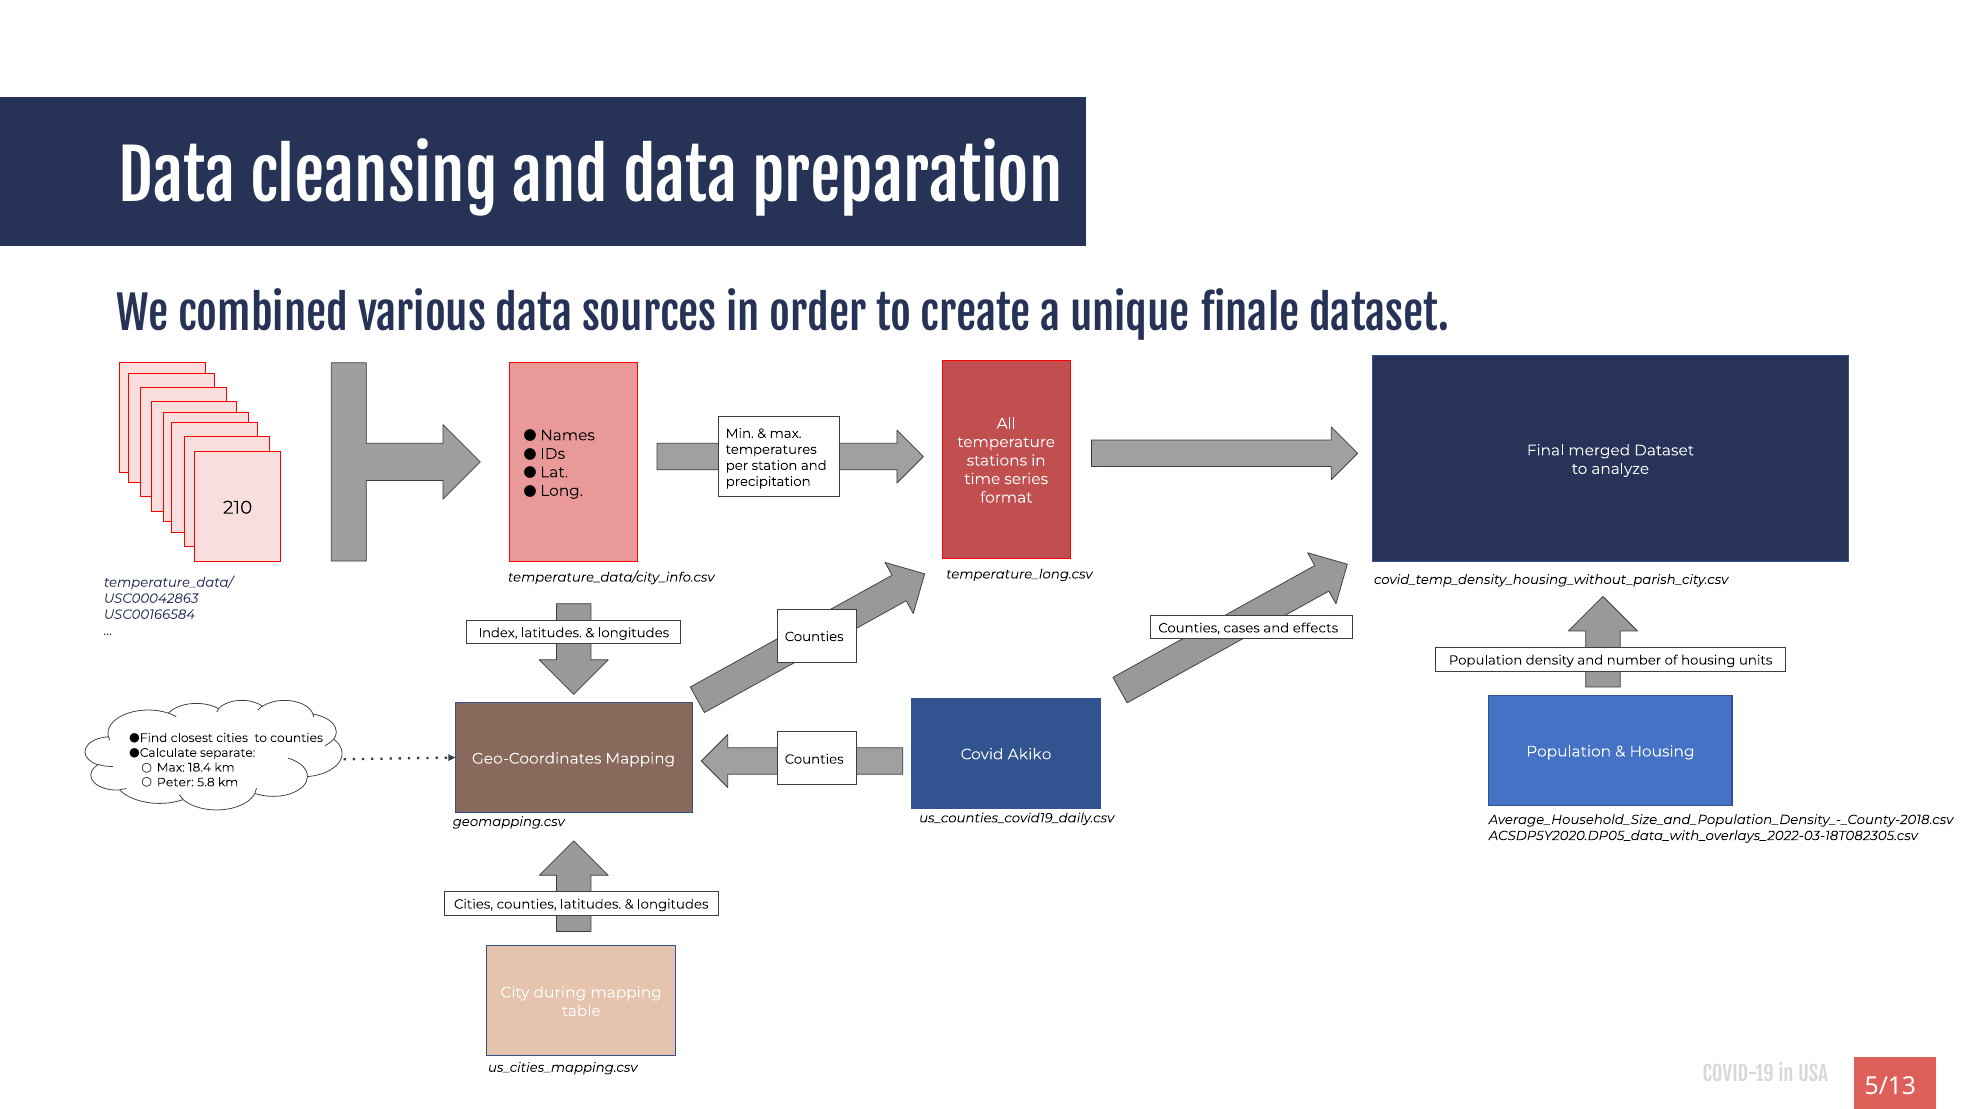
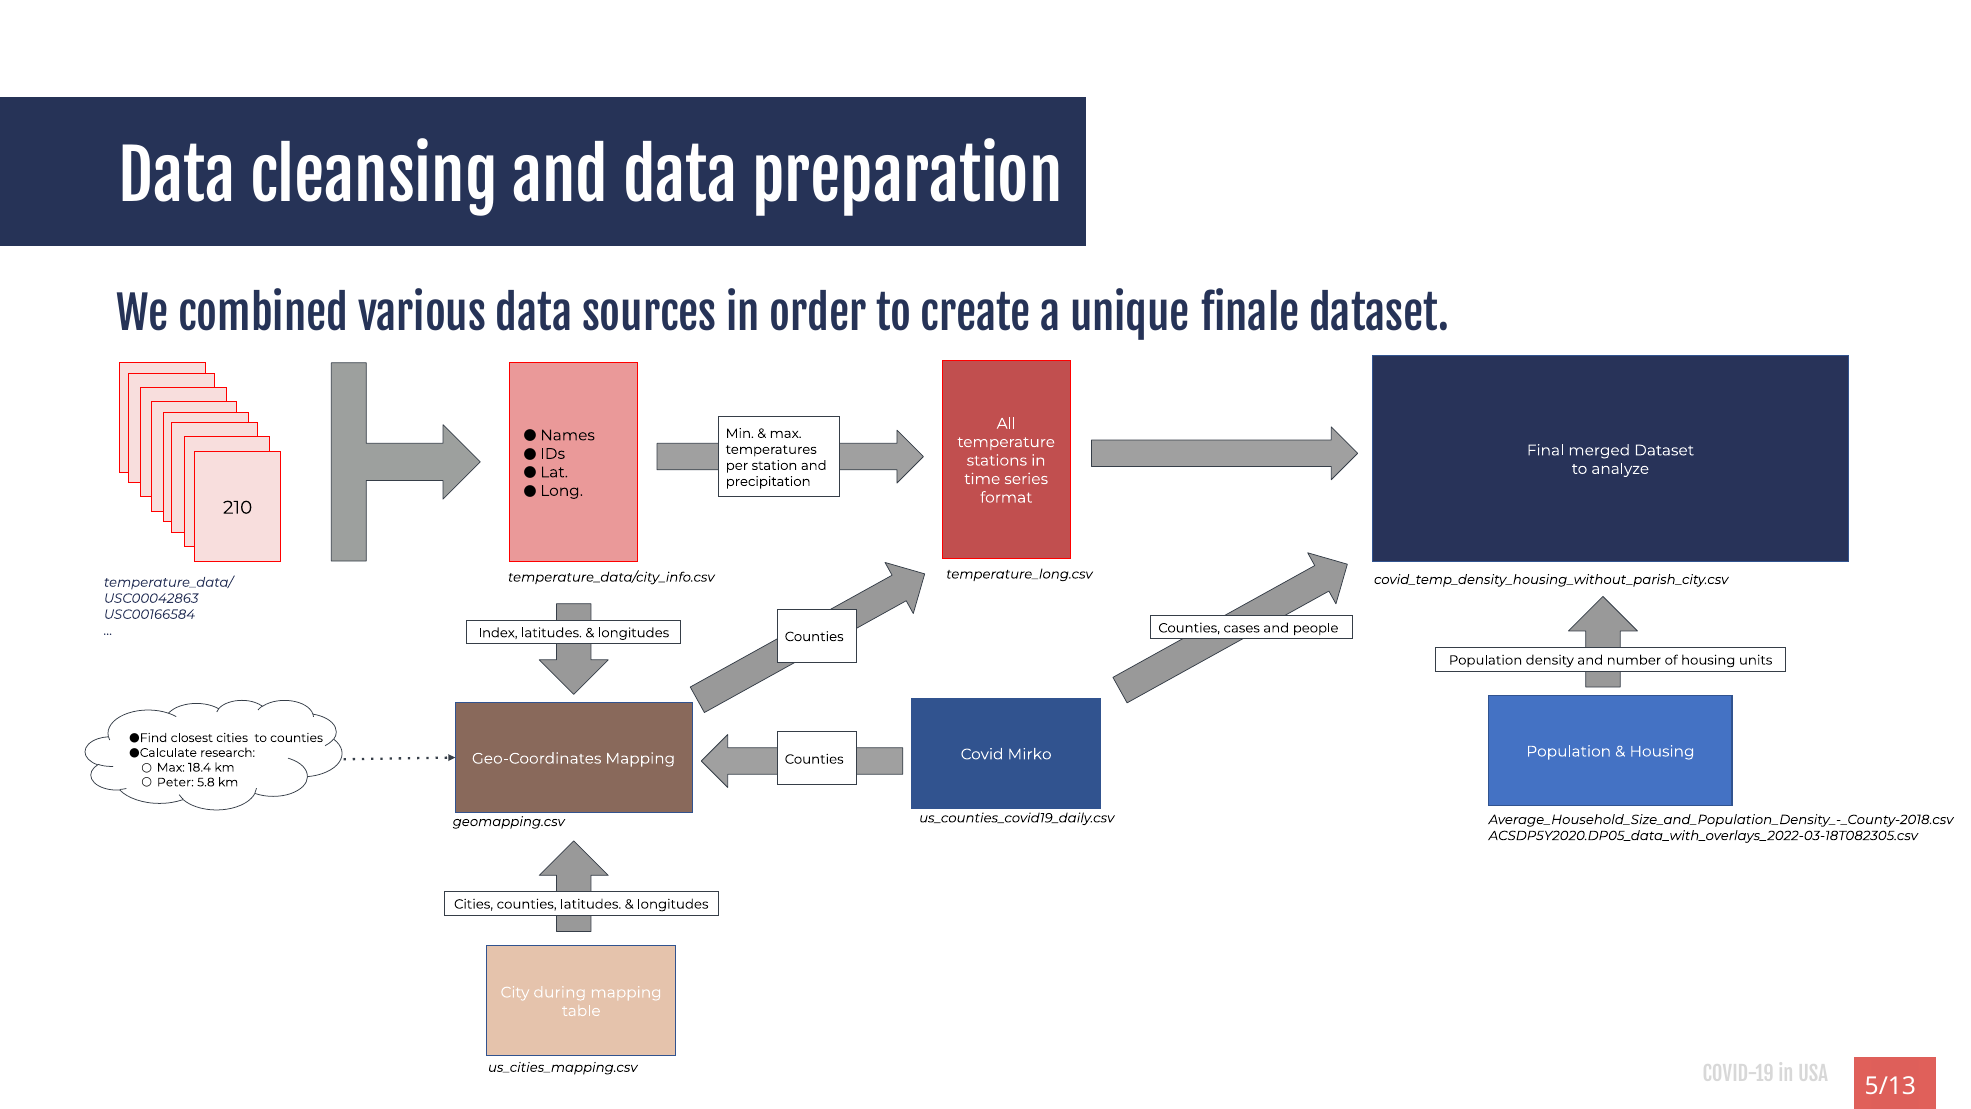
effects: effects -> people
separate: separate -> research
Akiko: Akiko -> Mirko
